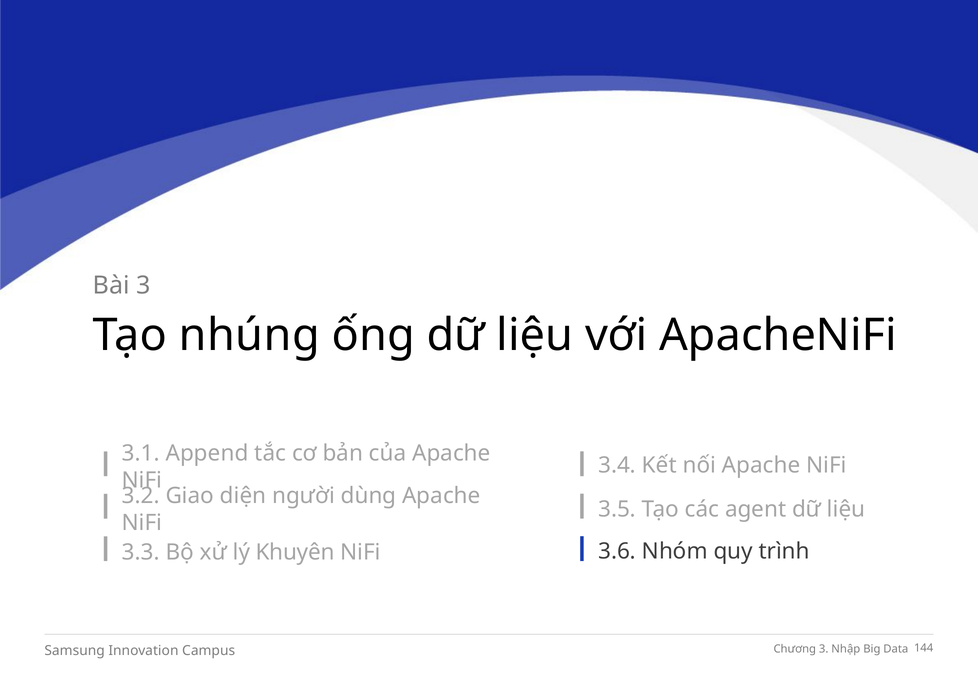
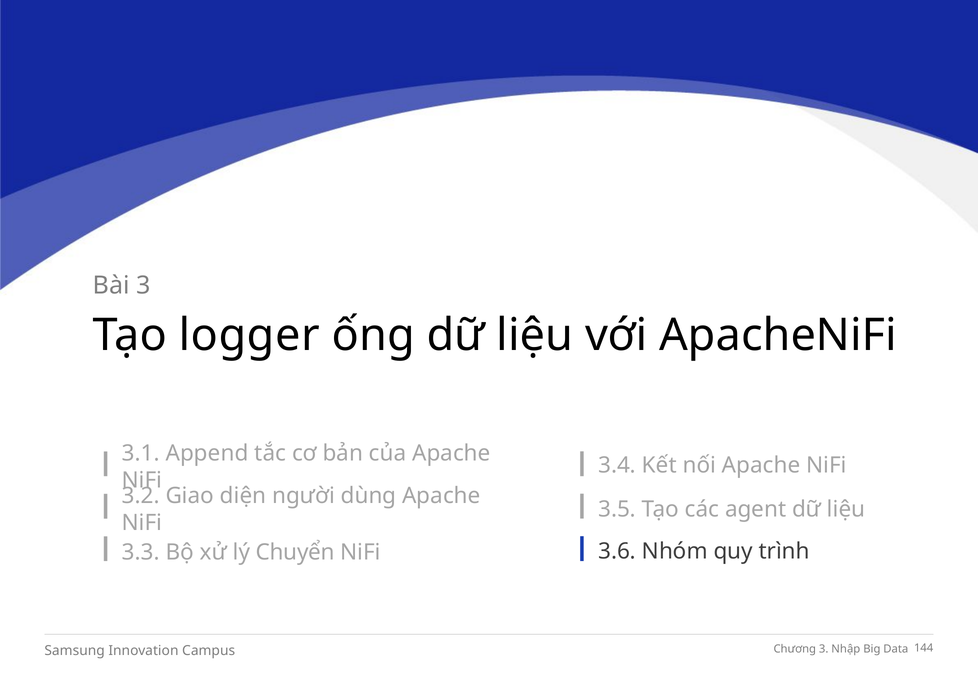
nhúng: nhúng -> logger
Khuyên: Khuyên -> Chuyển
